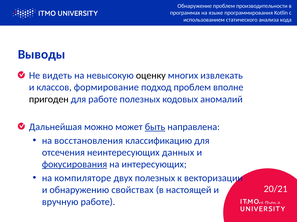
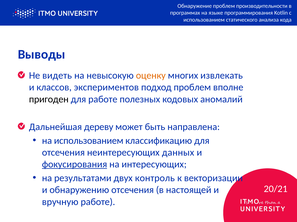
оценку colour: black -> orange
формирование: формирование -> экспериментов
можно: можно -> дереву
быть underline: present -> none
на восстановления: восстановления -> использованием
компиляторе: компиляторе -> результатами
двух полезных: полезных -> контроль
обнаружению свойствах: свойствах -> отсечения
